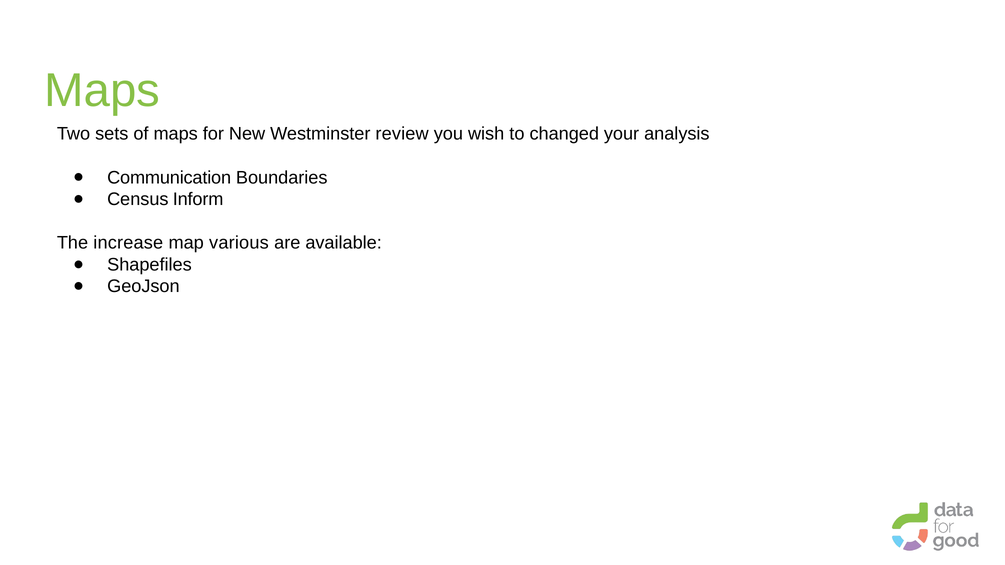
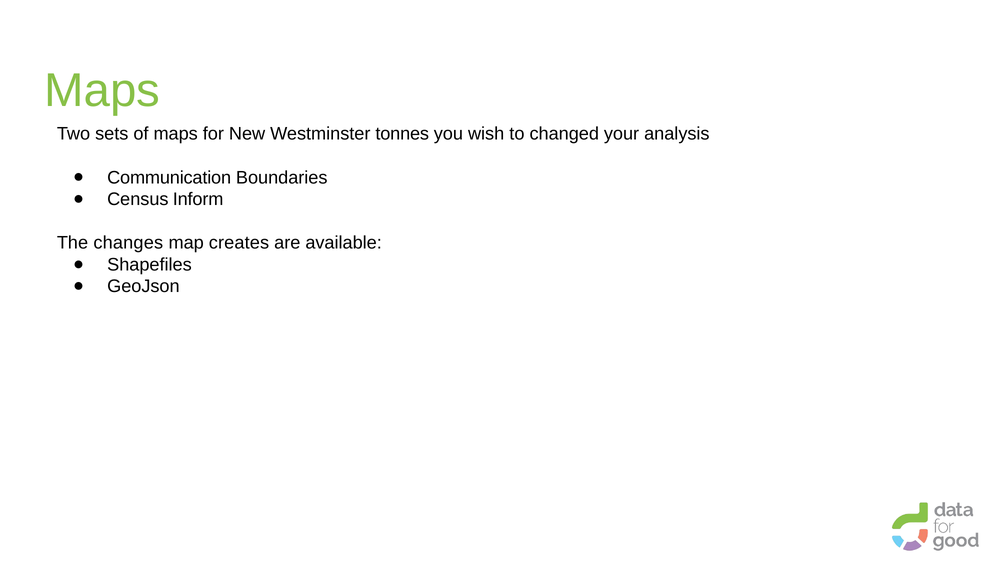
review: review -> tonnes
increase: increase -> changes
various: various -> creates
